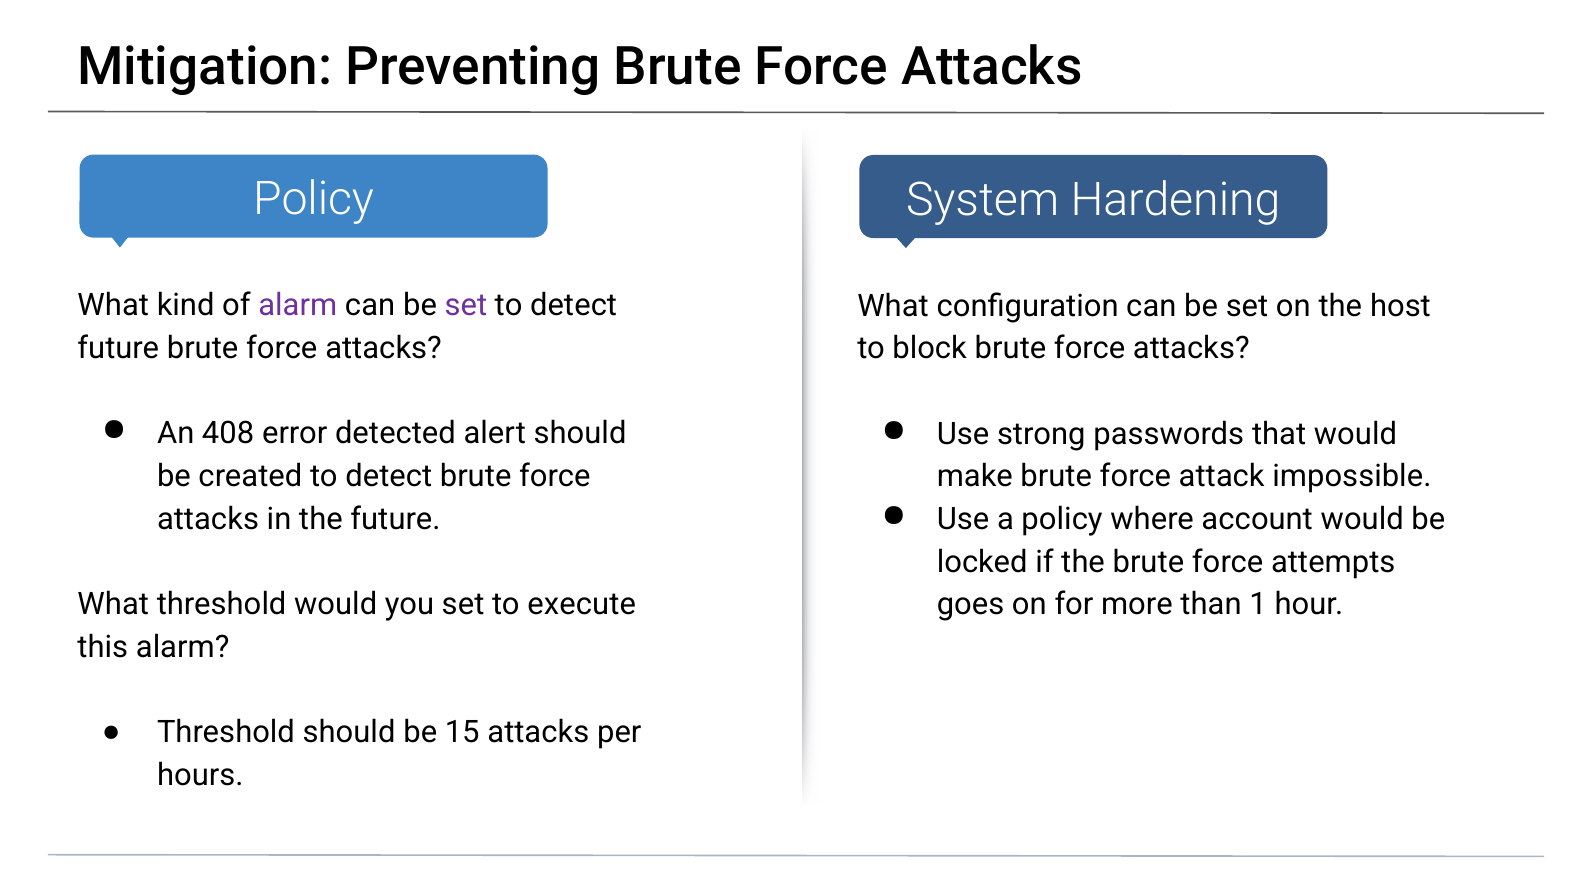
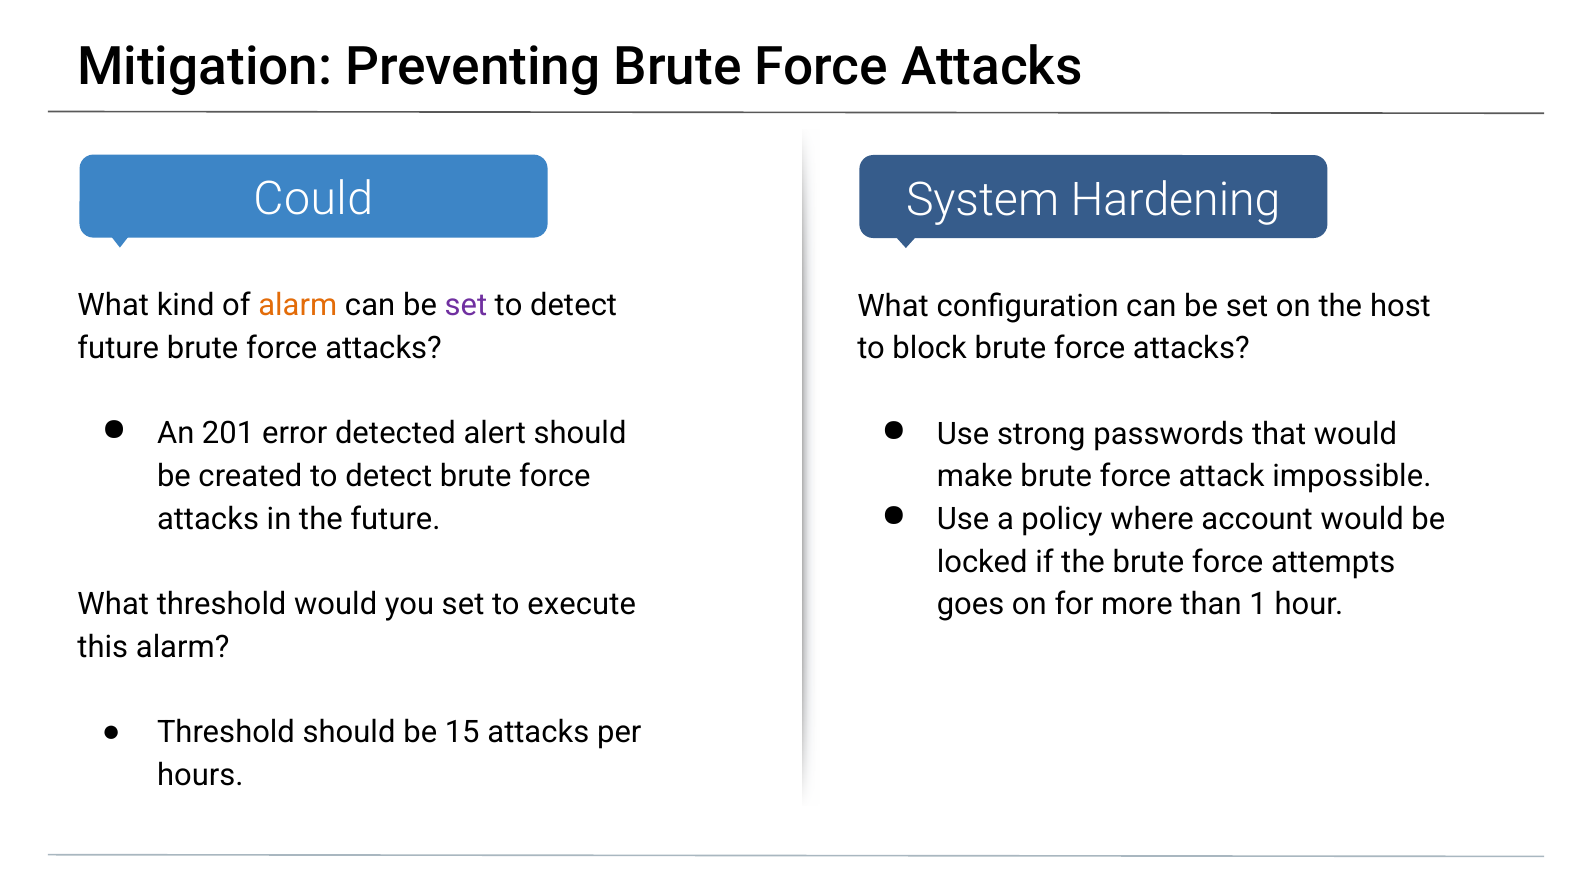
Policy at (314, 199): Policy -> Could
alarm at (298, 305) colour: purple -> orange
408: 408 -> 201
